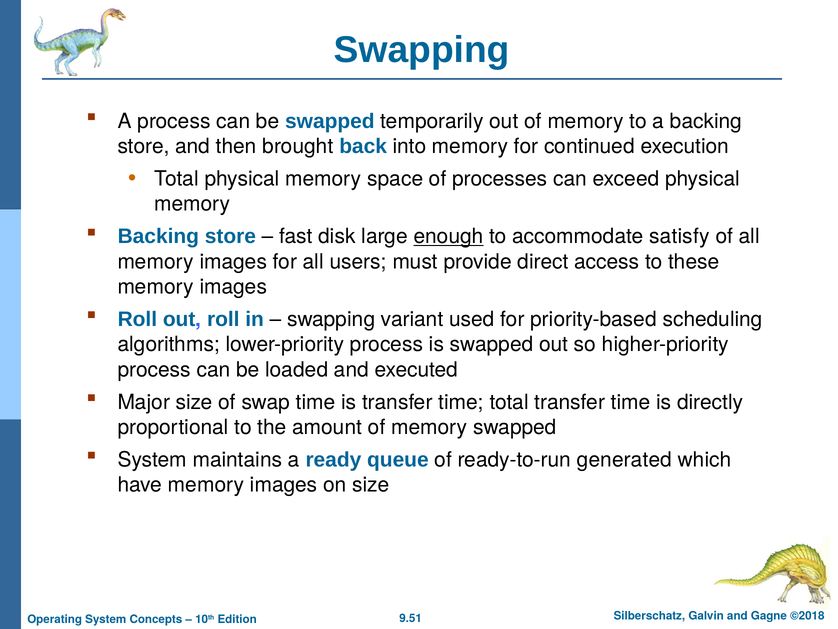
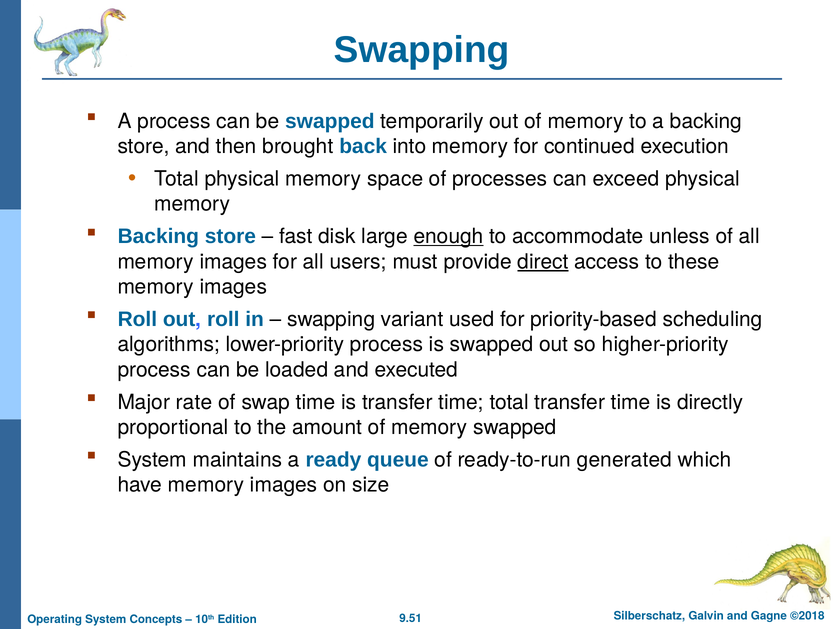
satisfy: satisfy -> unless
direct underline: none -> present
Major size: size -> rate
